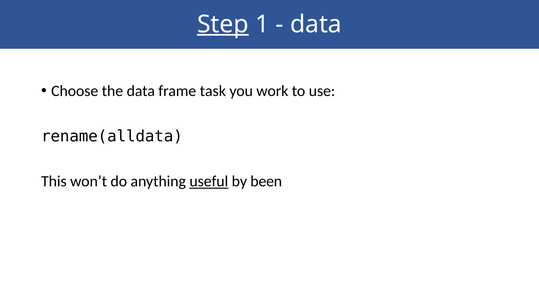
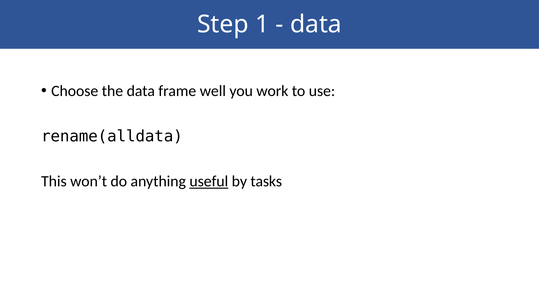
Step underline: present -> none
task: task -> well
been: been -> tasks
